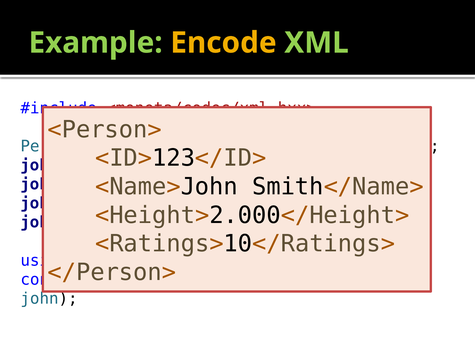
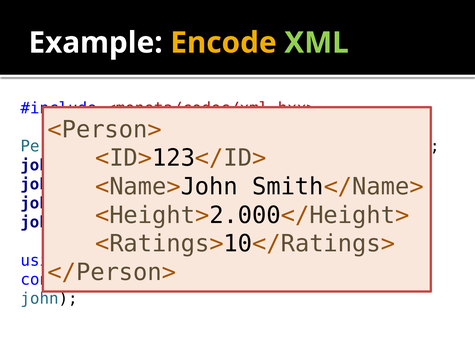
Example colour: light green -> white
